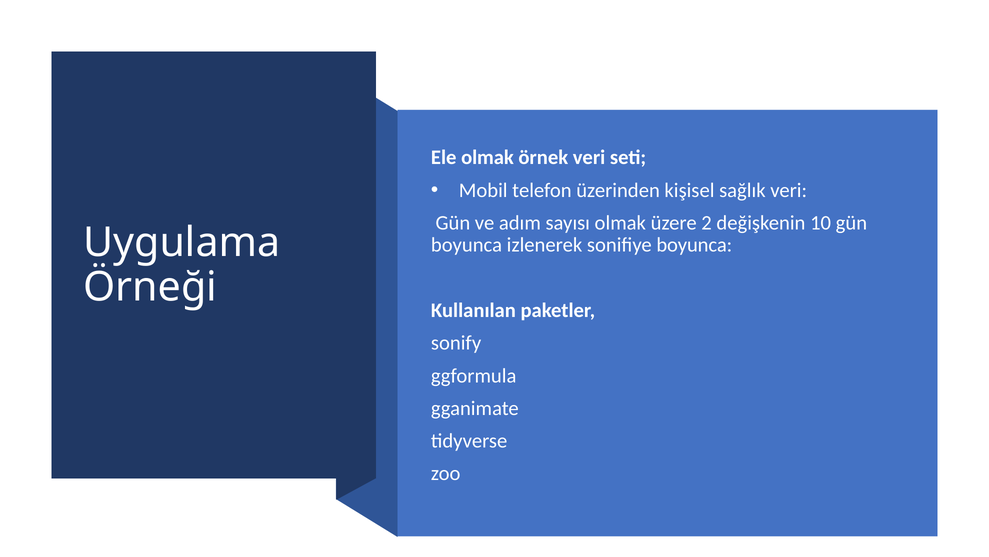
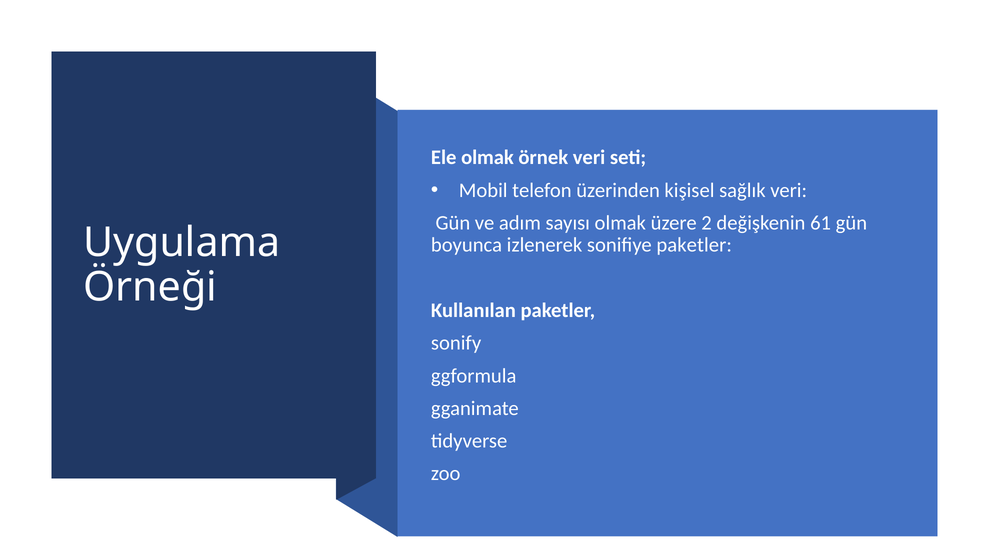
10: 10 -> 61
sonifiye boyunca: boyunca -> paketler
